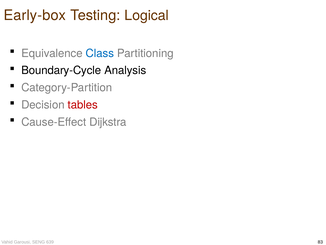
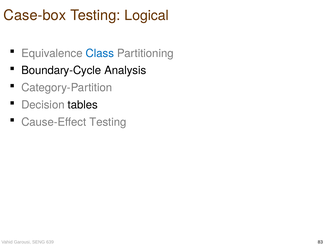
Early-box: Early-box -> Case-box
tables colour: red -> black
Cause-Effect Dijkstra: Dijkstra -> Testing
